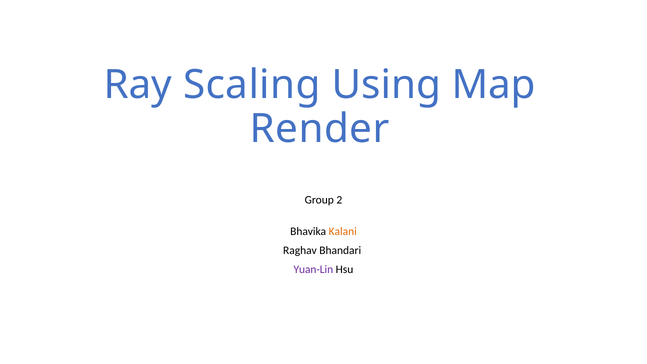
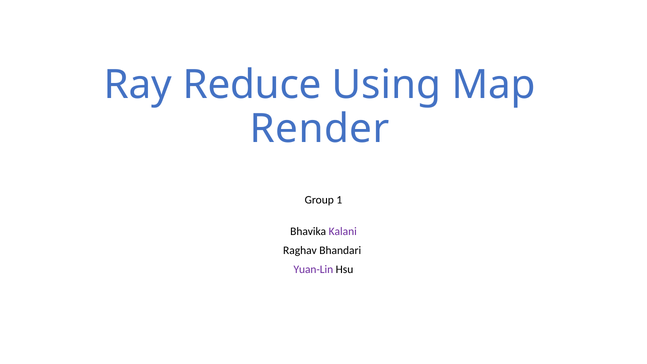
Scaling: Scaling -> Reduce
2: 2 -> 1
Kalani colour: orange -> purple
